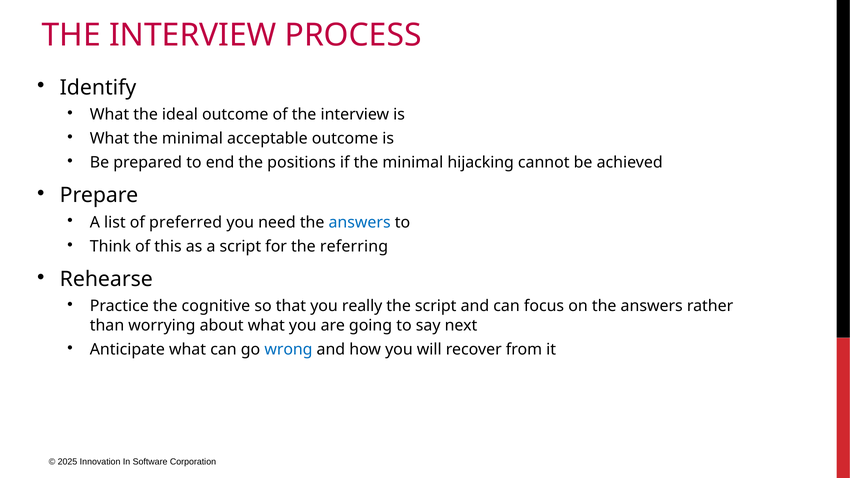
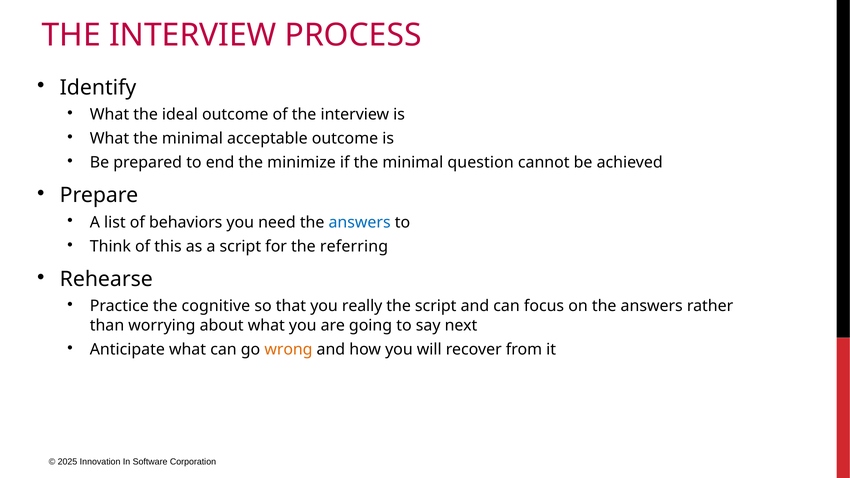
positions: positions -> minimize
hijacking: hijacking -> question
preferred: preferred -> behaviors
wrong colour: blue -> orange
